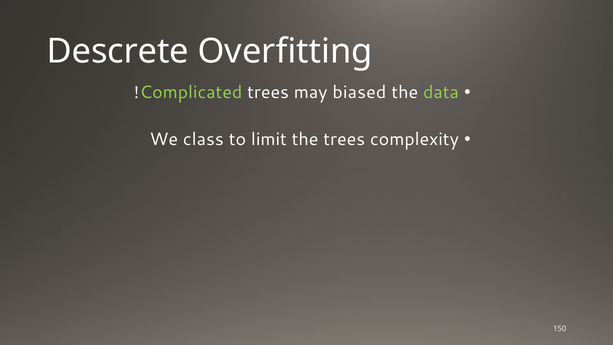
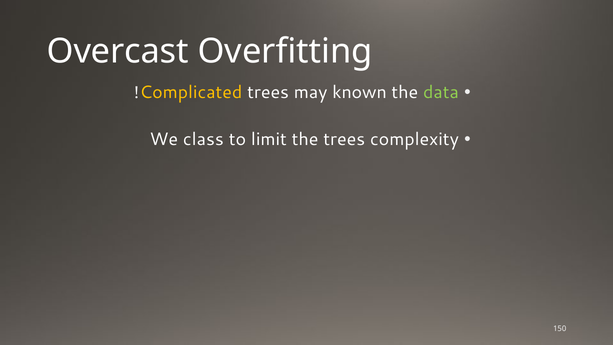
Descrete: Descrete -> Overcast
Complicated colour: light green -> yellow
biased: biased -> known
